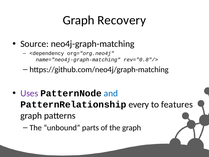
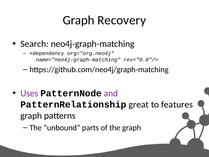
Source: Source -> Search
and colour: blue -> purple
every: every -> great
